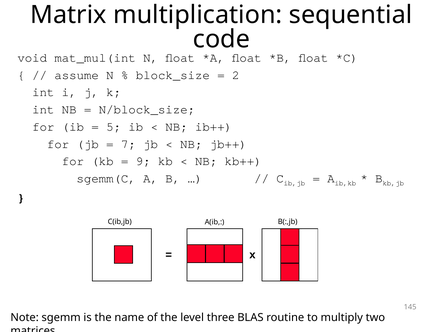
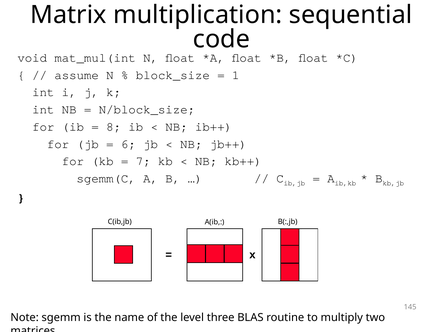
2: 2 -> 1
5: 5 -> 8
7: 7 -> 6
9: 9 -> 7
